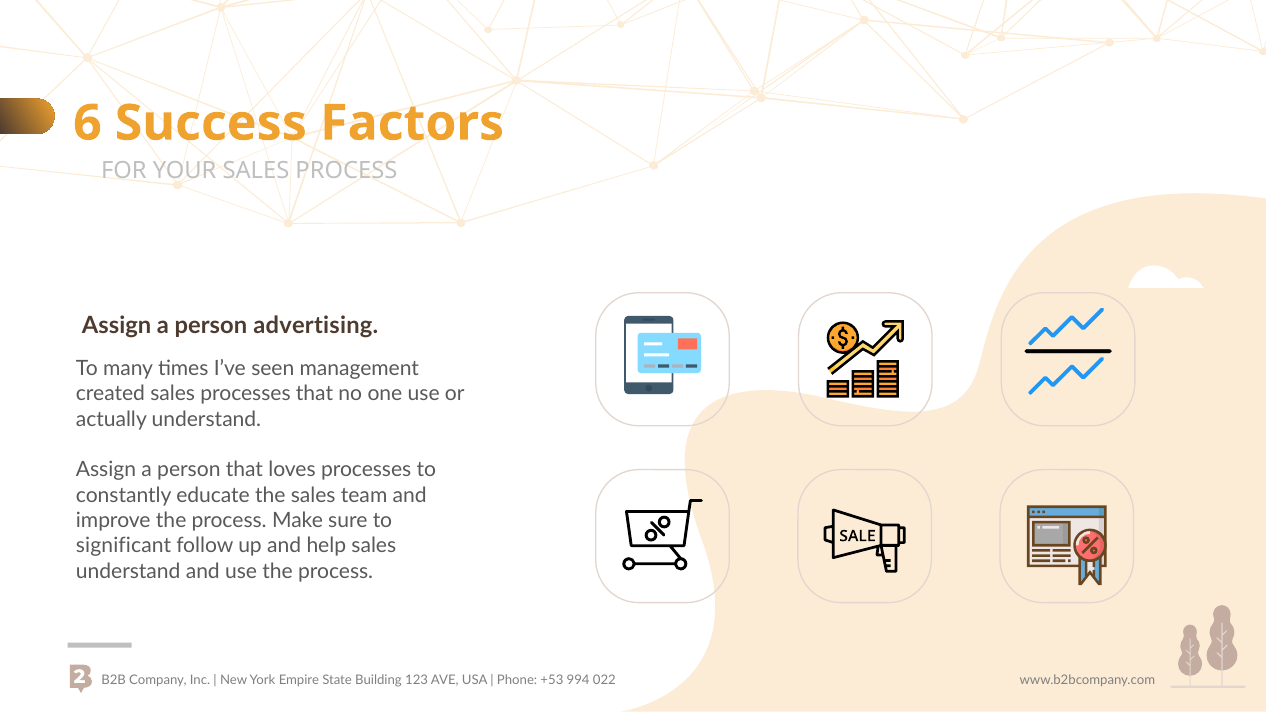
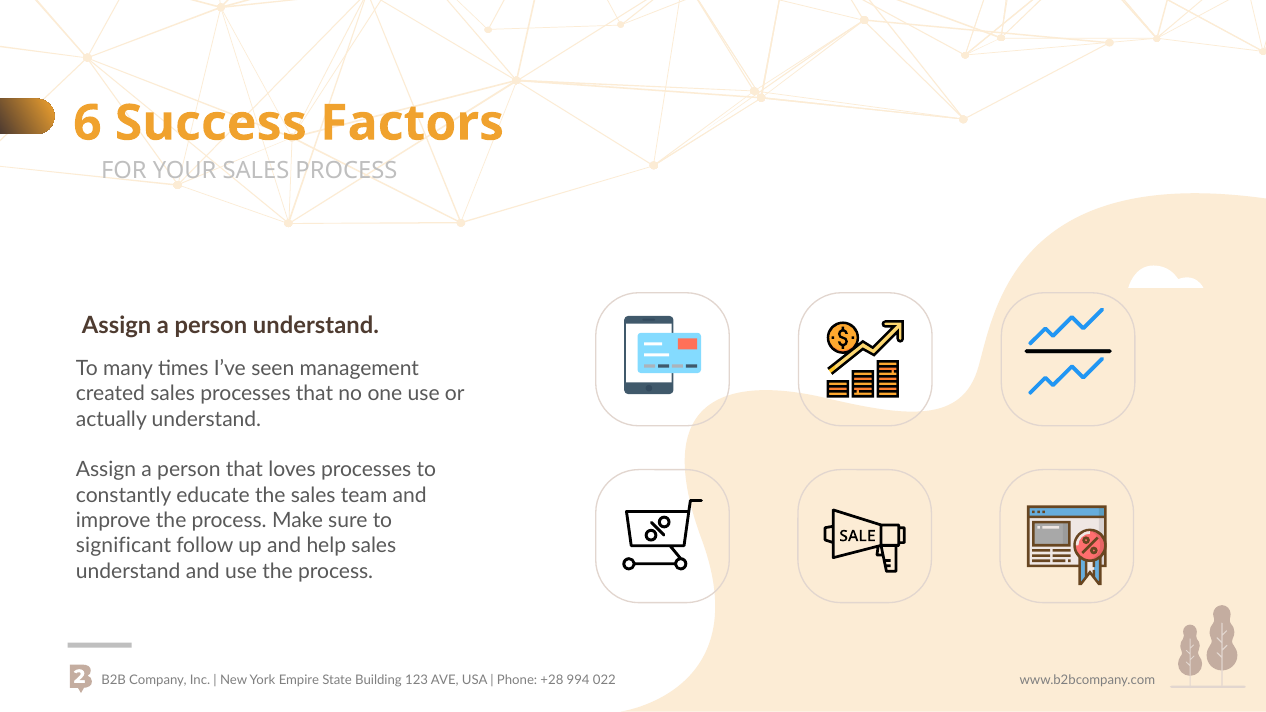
person advertising: advertising -> understand
+53: +53 -> +28
